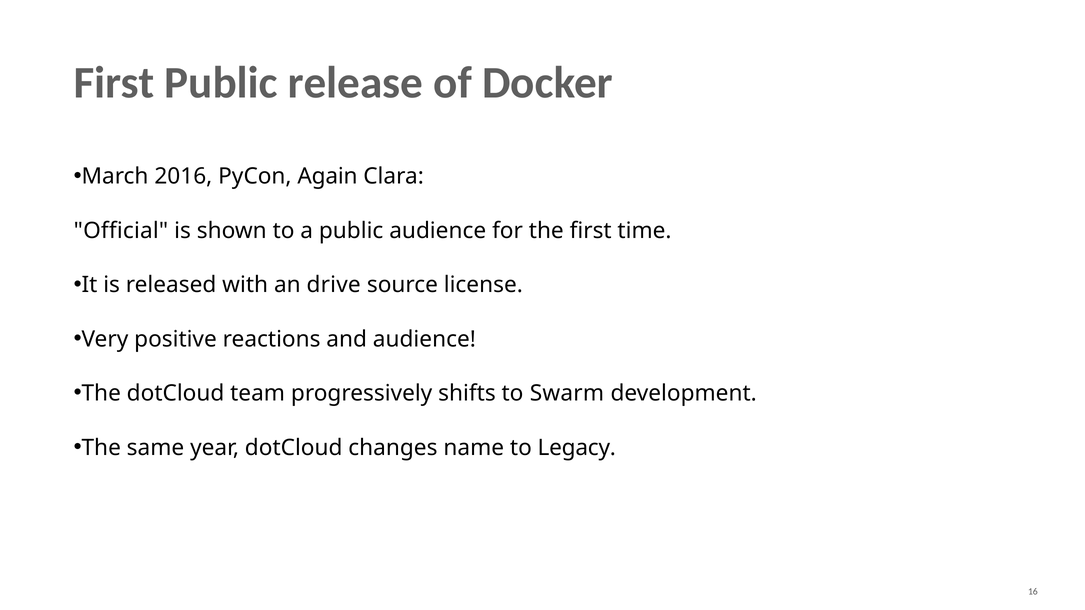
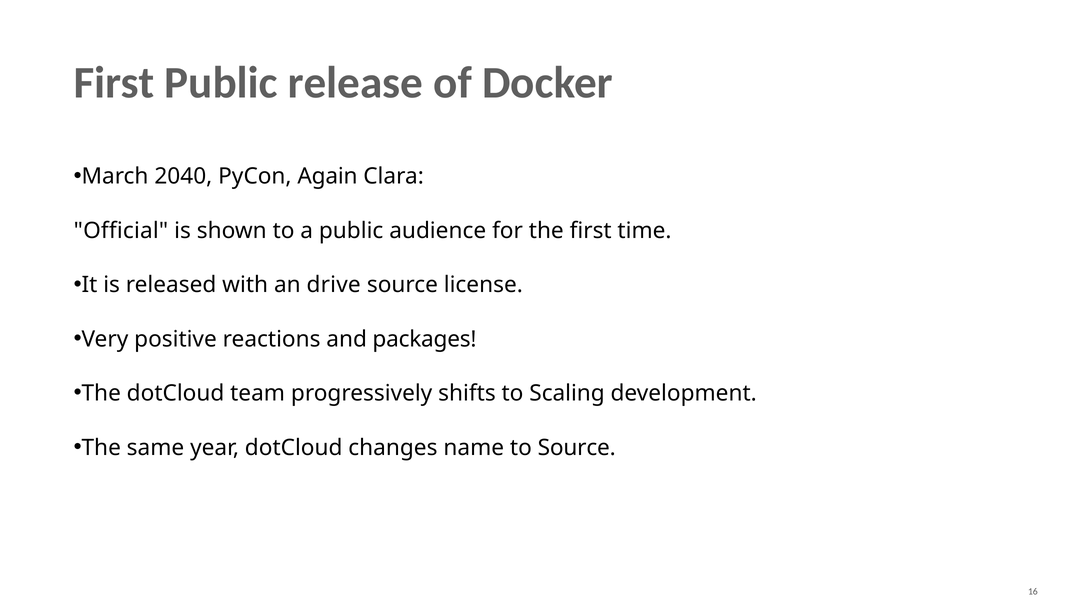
2016: 2016 -> 2040
and audience: audience -> packages
Swarm: Swarm -> Scaling
to Legacy: Legacy -> Source
